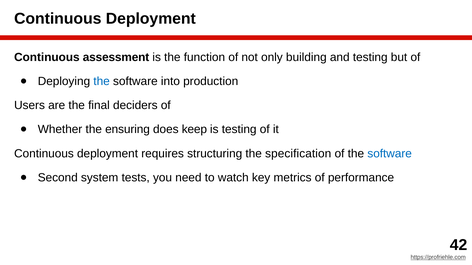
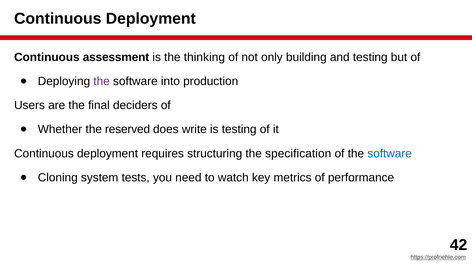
function: function -> thinking
the at (102, 81) colour: blue -> purple
ensuring: ensuring -> reserved
keep: keep -> write
Second: Second -> Cloning
